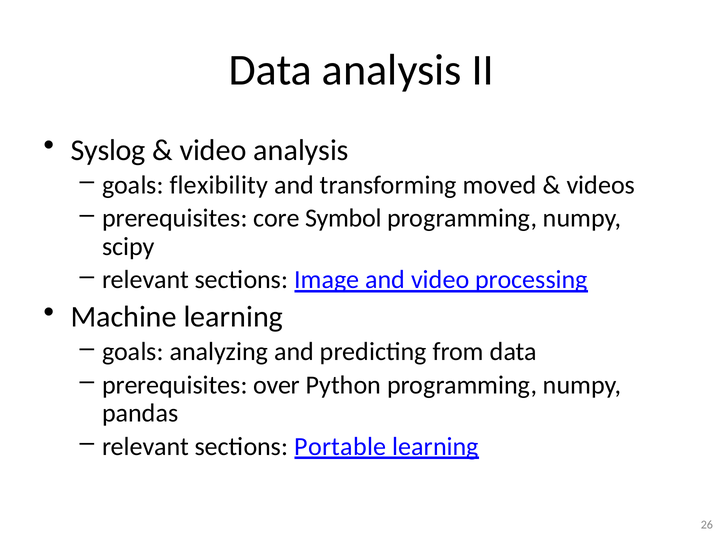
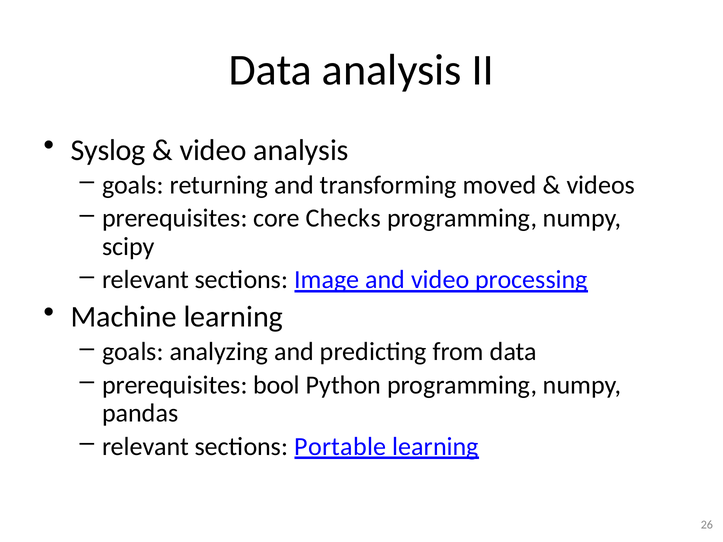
flexibility: flexibility -> returning
Symbol: Symbol -> Checks
over: over -> bool
